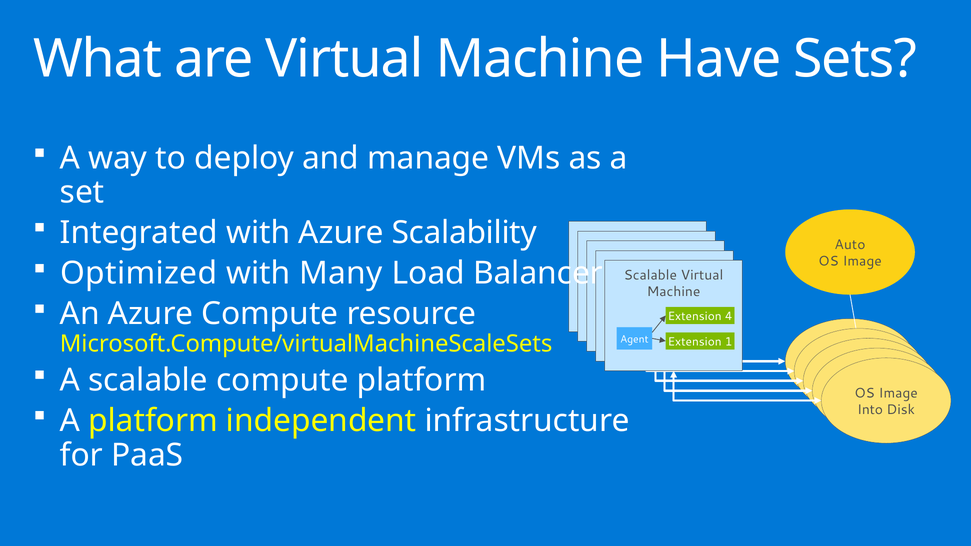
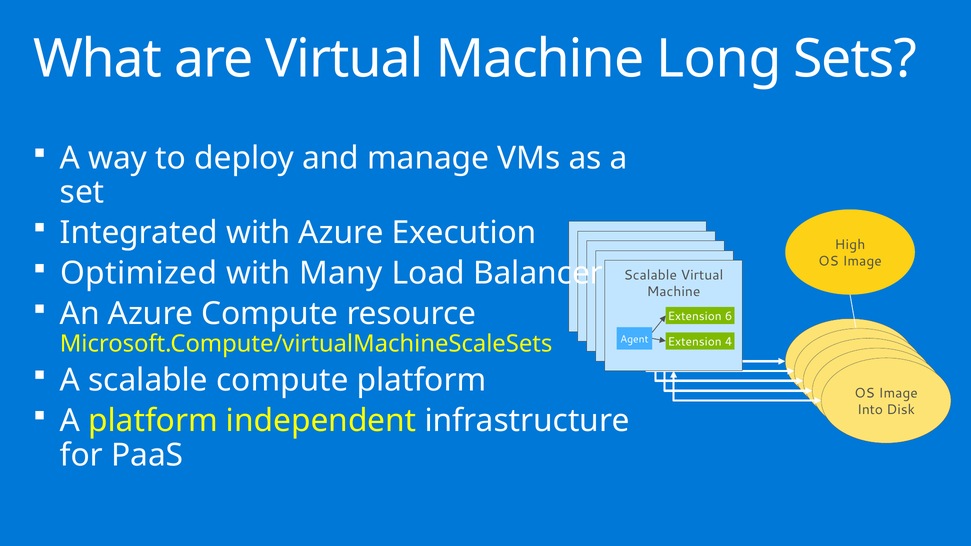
Have: Have -> Long
Scalability: Scalability -> Execution
Auto: Auto -> High
4: 4 -> 6
1 at (729, 342): 1 -> 4
